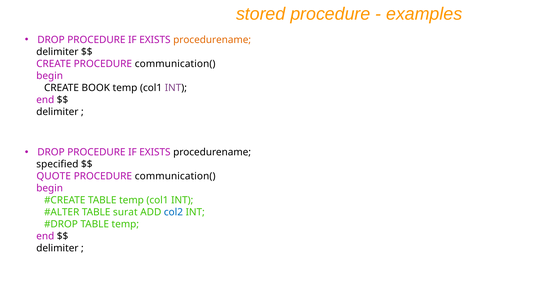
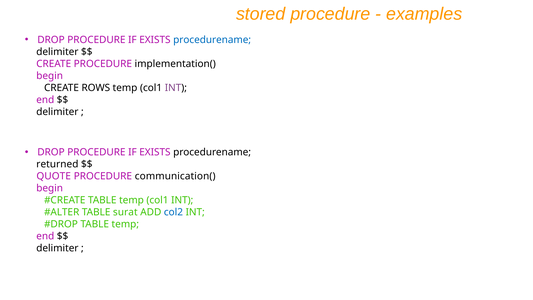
procedurename at (212, 40) colour: orange -> blue
CREATE PROCEDURE communication(: communication( -> implementation(
BOOK: BOOK -> ROWS
specified: specified -> returned
